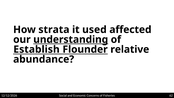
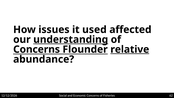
strata: strata -> issues
Establish at (36, 49): Establish -> Concerns
relative underline: none -> present
